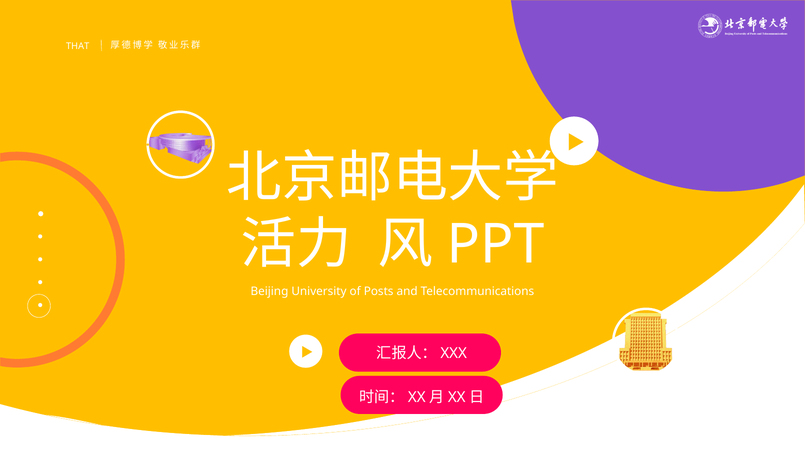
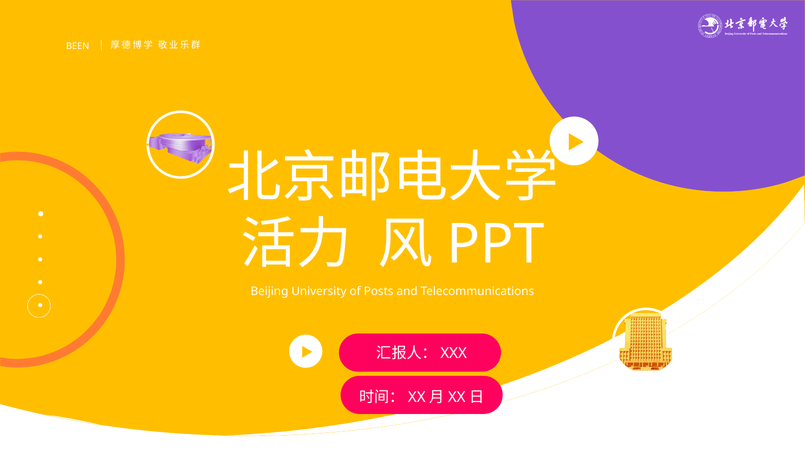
THAT: THAT -> BEEN
